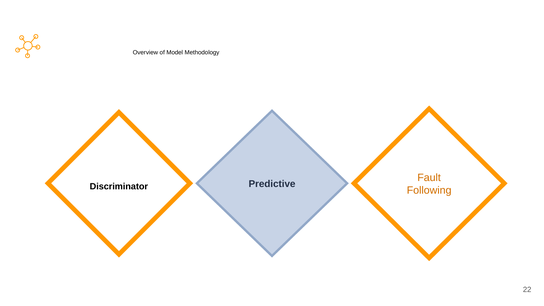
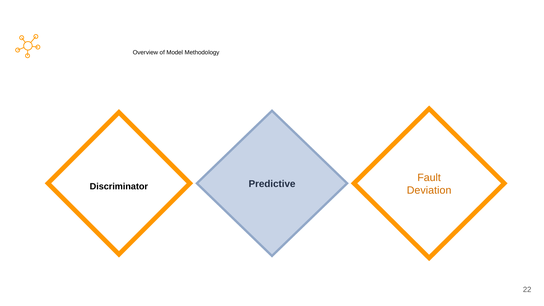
Following: Following -> Deviation
